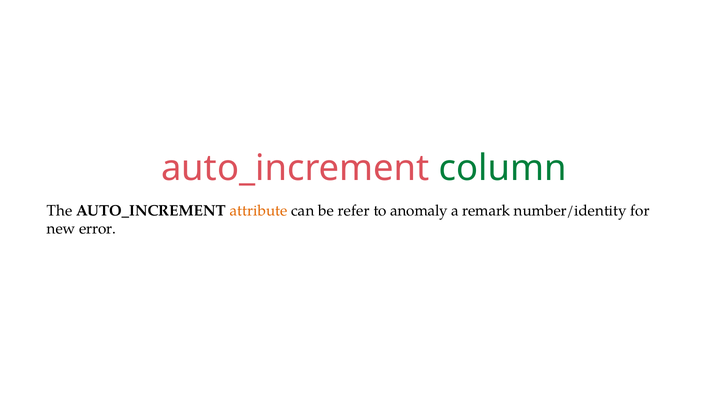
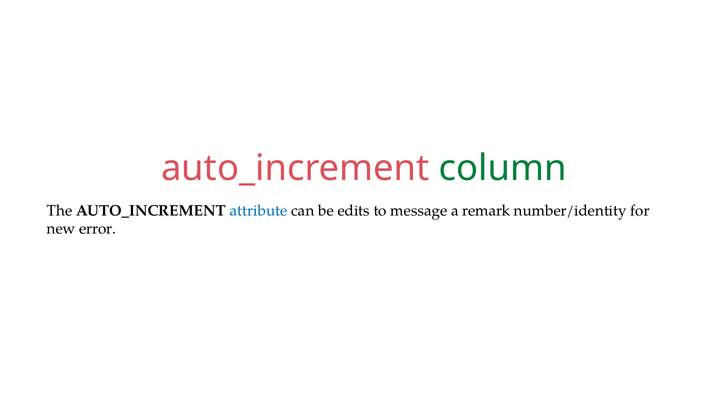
attribute colour: orange -> blue
refer: refer -> edits
anomaly: anomaly -> message
